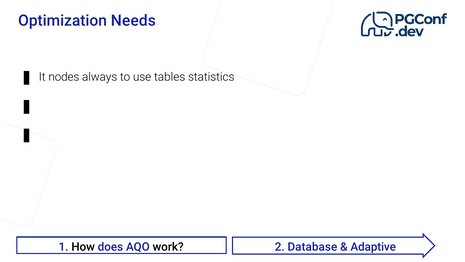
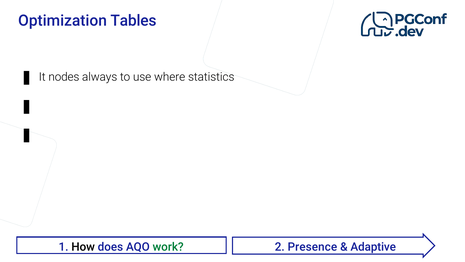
Needs: Needs -> Tables
tables: tables -> where
work colour: black -> green
Database: Database -> Presence
